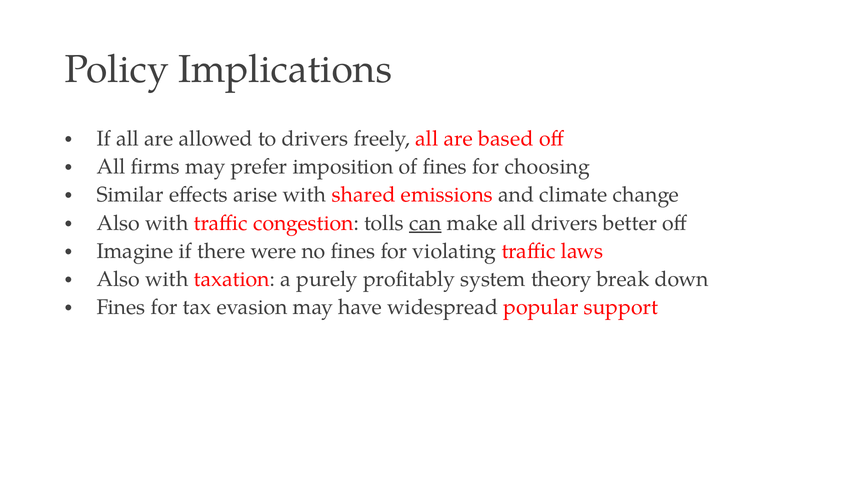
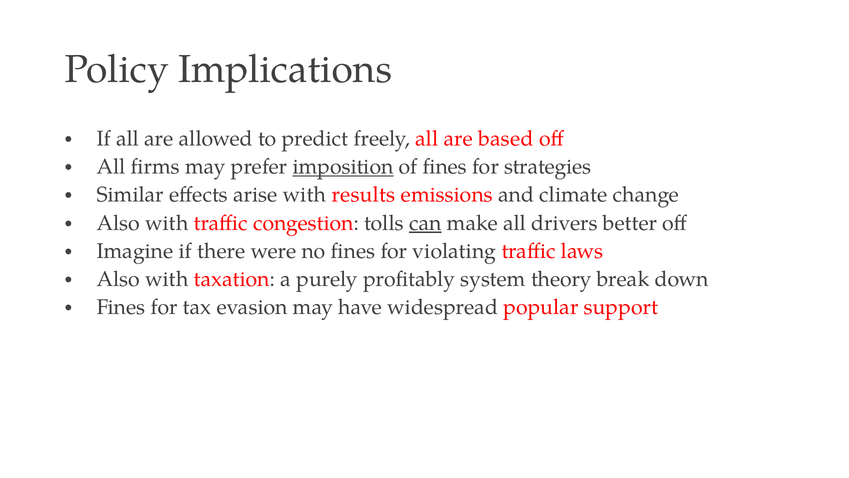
to drivers: drivers -> predict
imposition underline: none -> present
choosing: choosing -> strategies
shared: shared -> results
